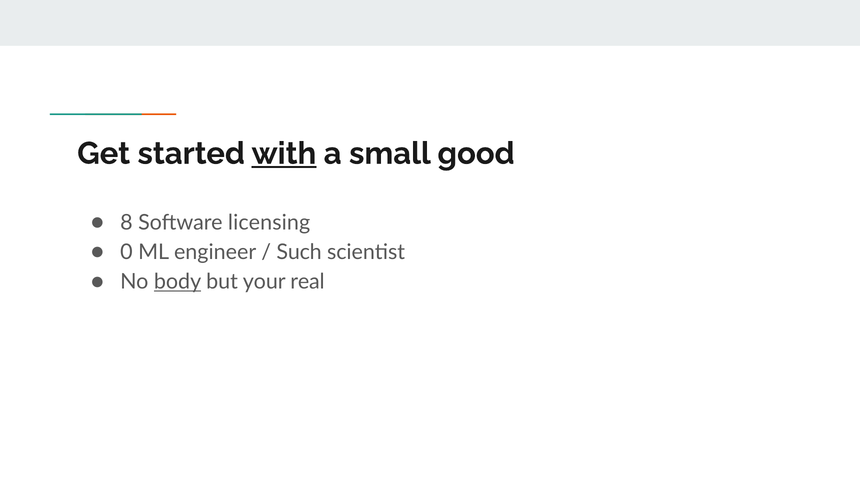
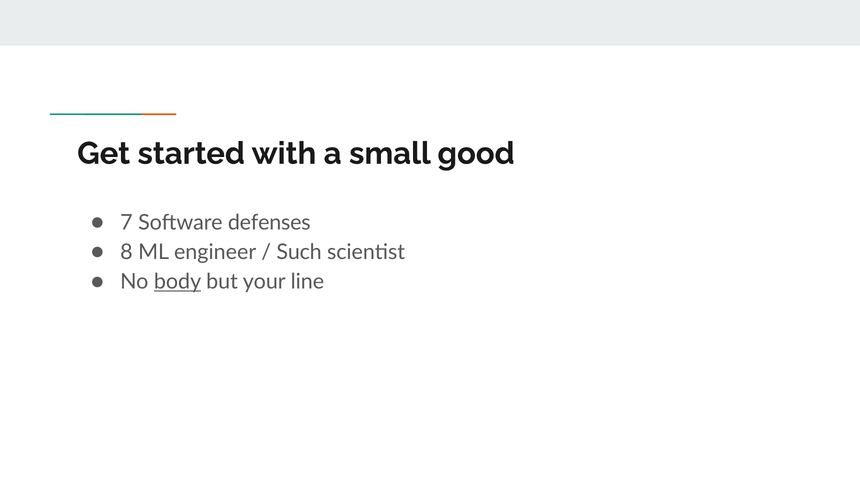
with underline: present -> none
8: 8 -> 7
licensing: licensing -> defenses
0: 0 -> 8
real: real -> line
